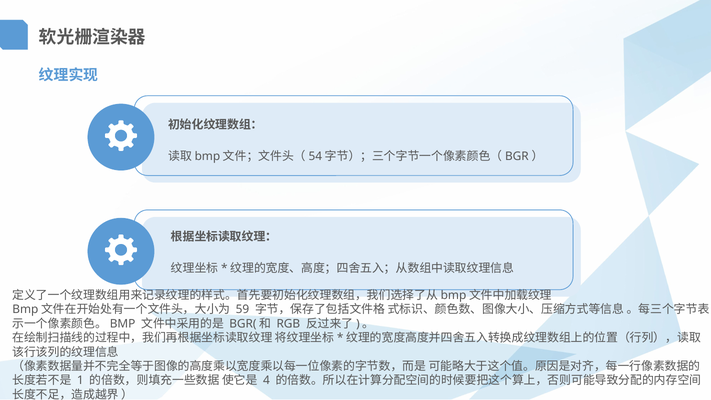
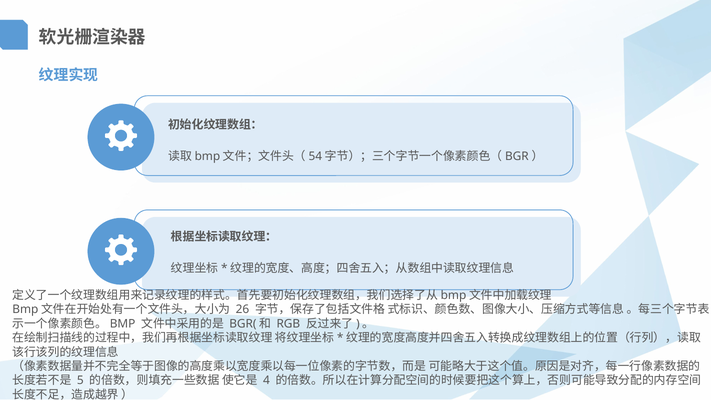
59: 59 -> 26
1: 1 -> 5
